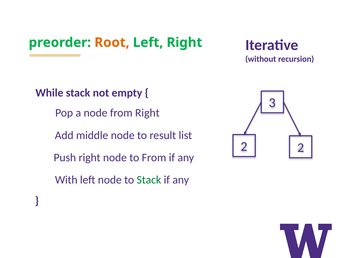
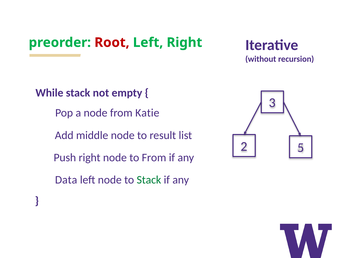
Root colour: orange -> red
from Right: Right -> Katie
2 2: 2 -> 5
With: With -> Data
